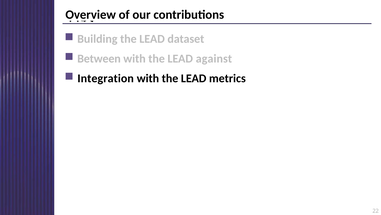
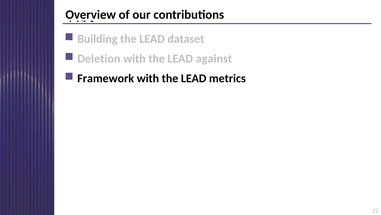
Between: Between -> Deletion
Integration: Integration -> Framework
